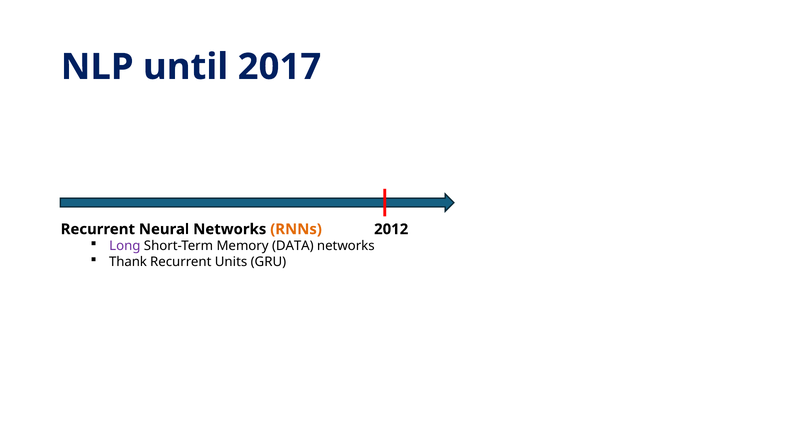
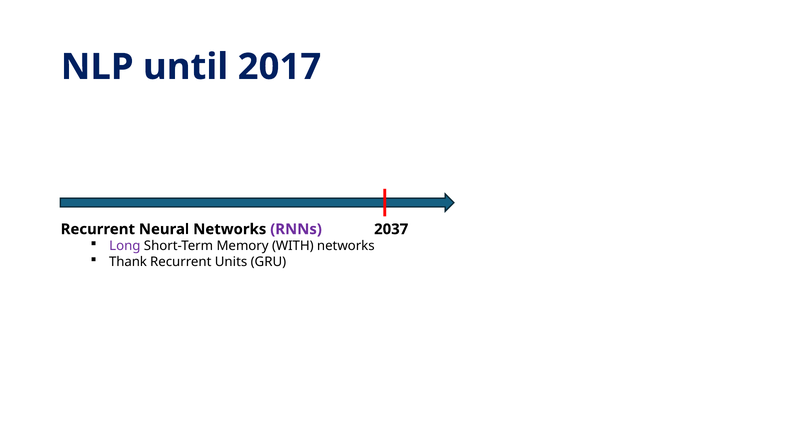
RNNs colour: orange -> purple
2012: 2012 -> 2037
DATA: DATA -> WITH
